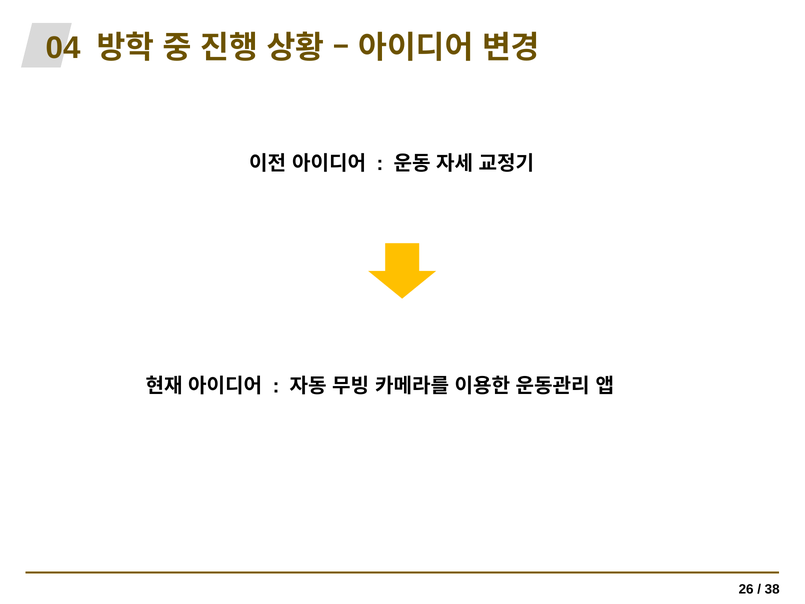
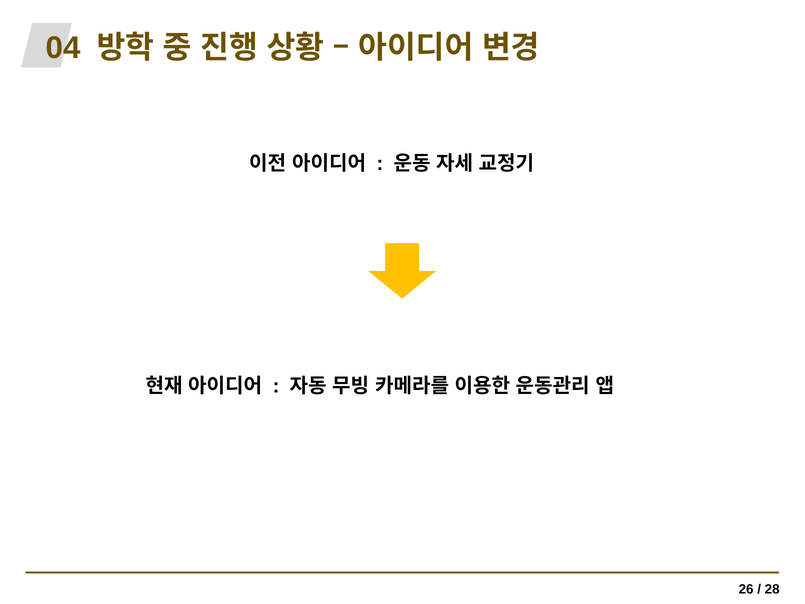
38: 38 -> 28
